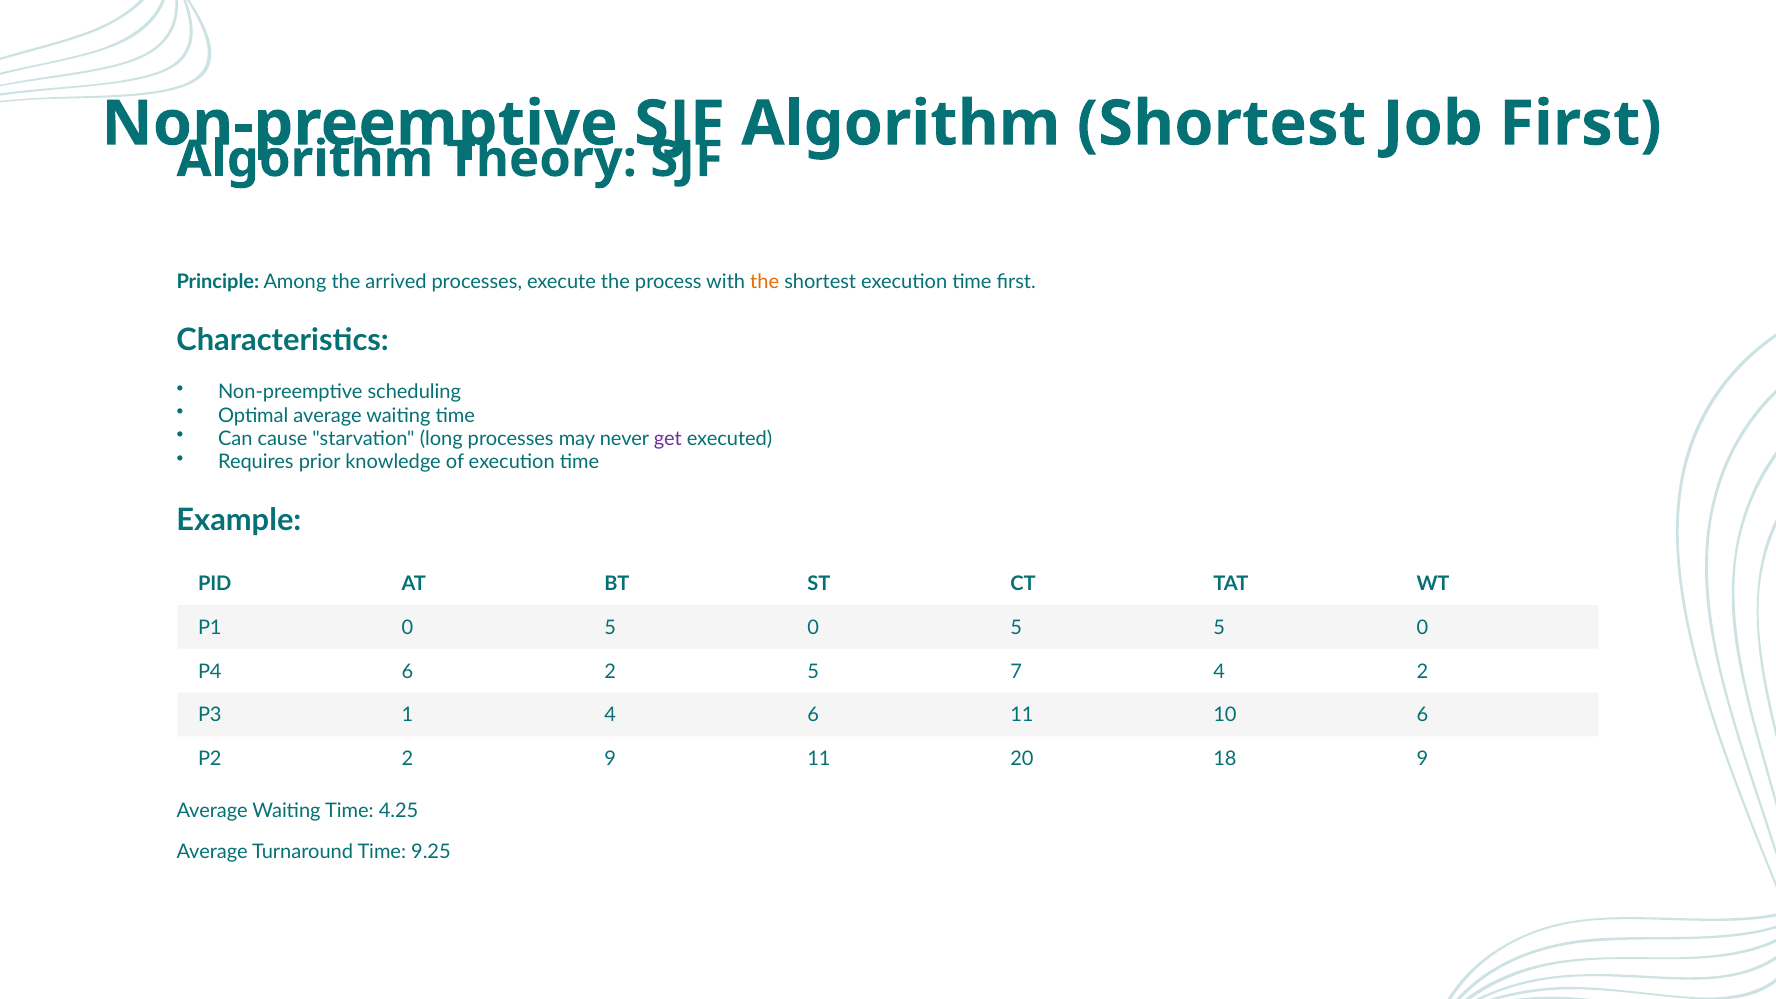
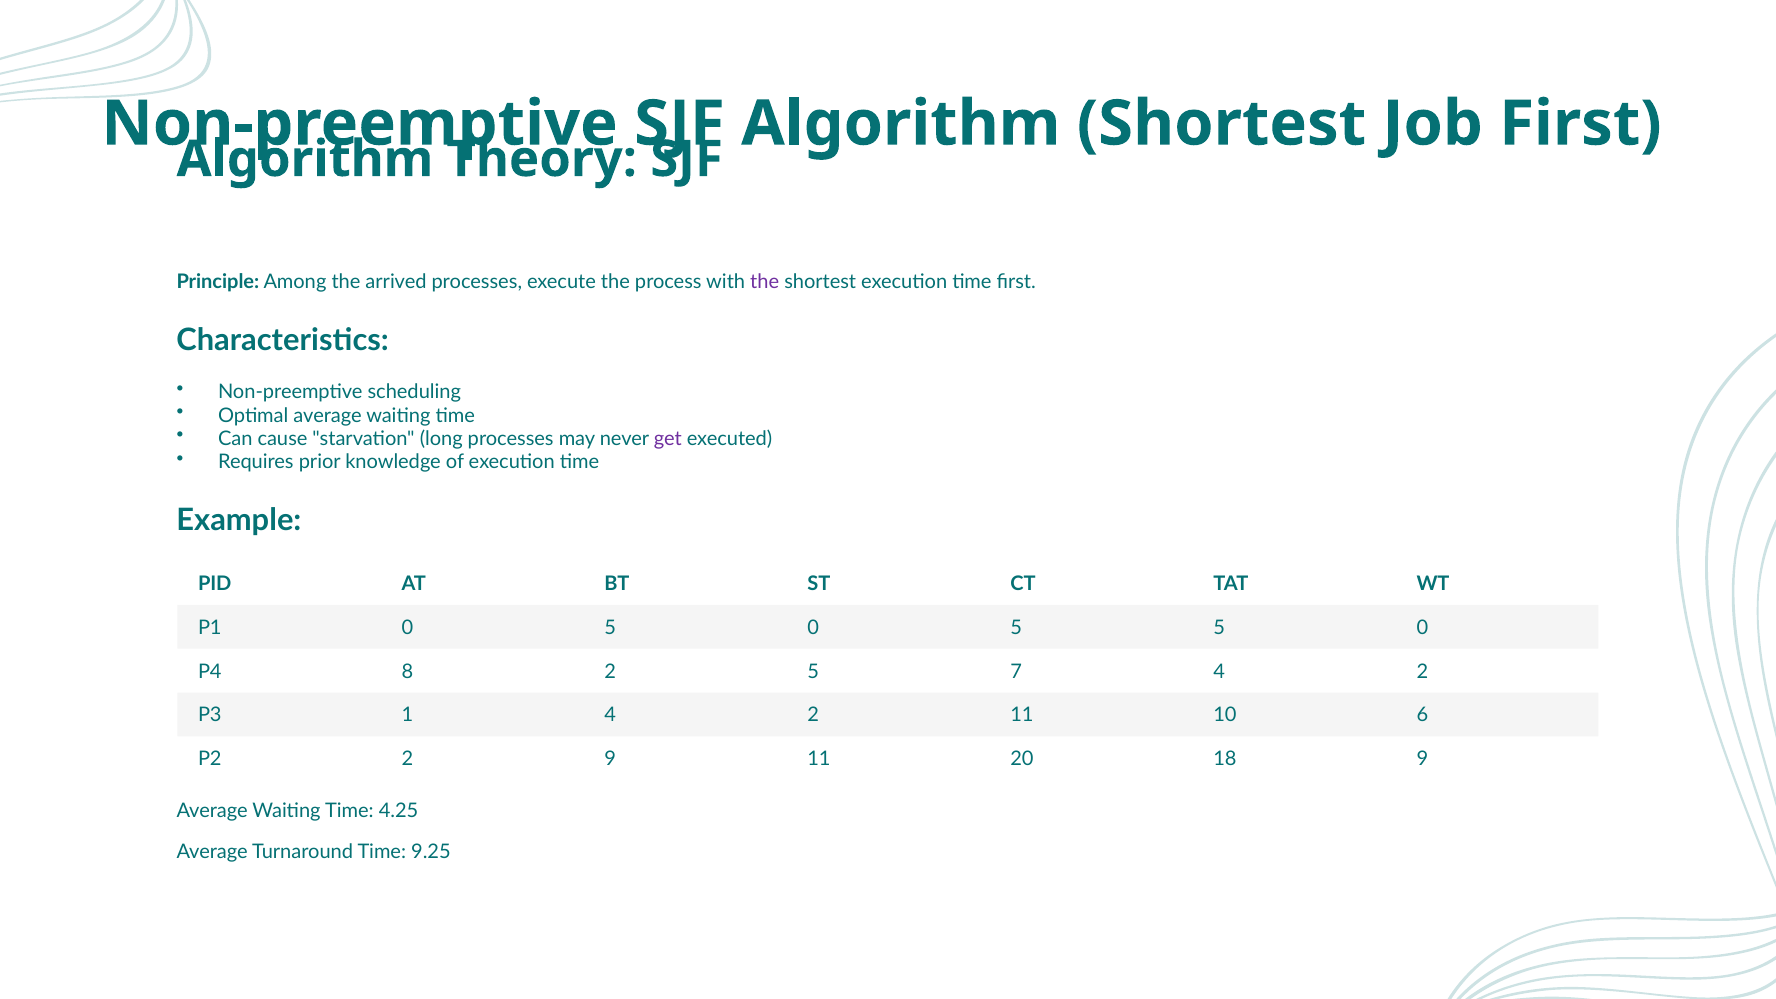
the at (765, 282) colour: orange -> purple
P4 6: 6 -> 8
1 4 6: 6 -> 2
